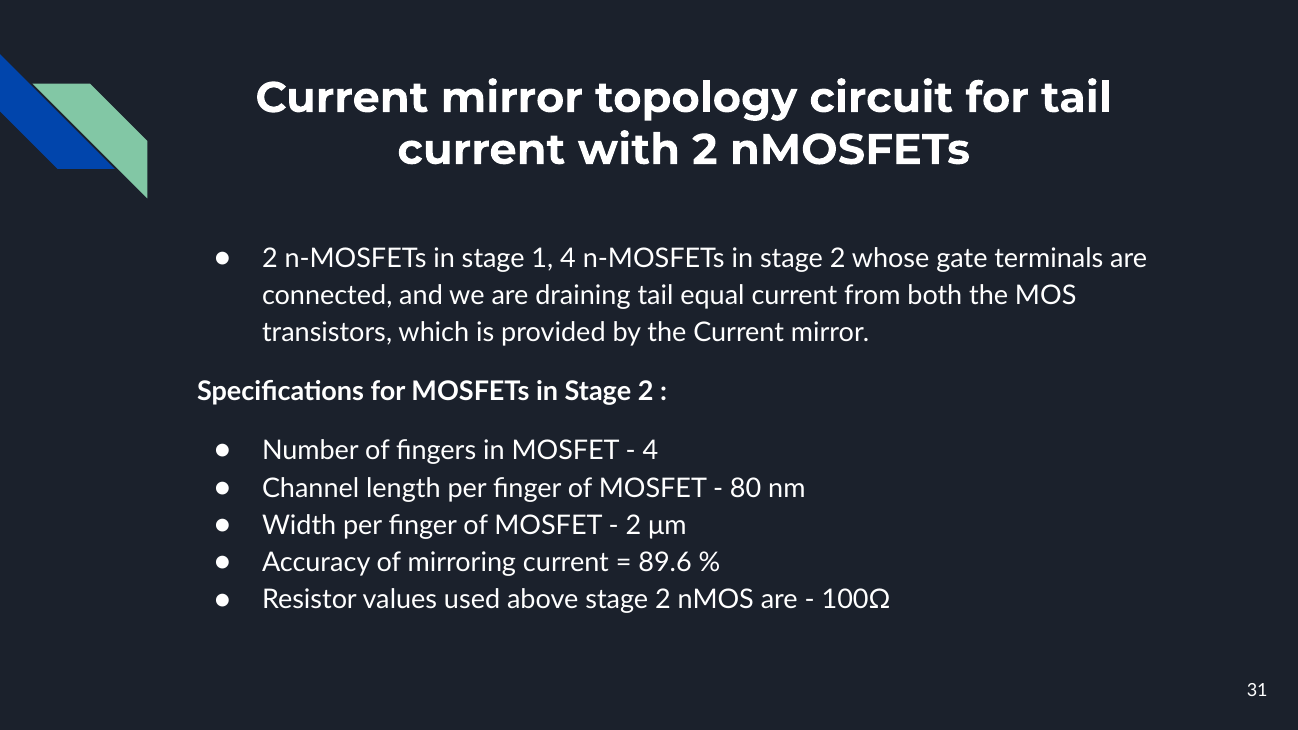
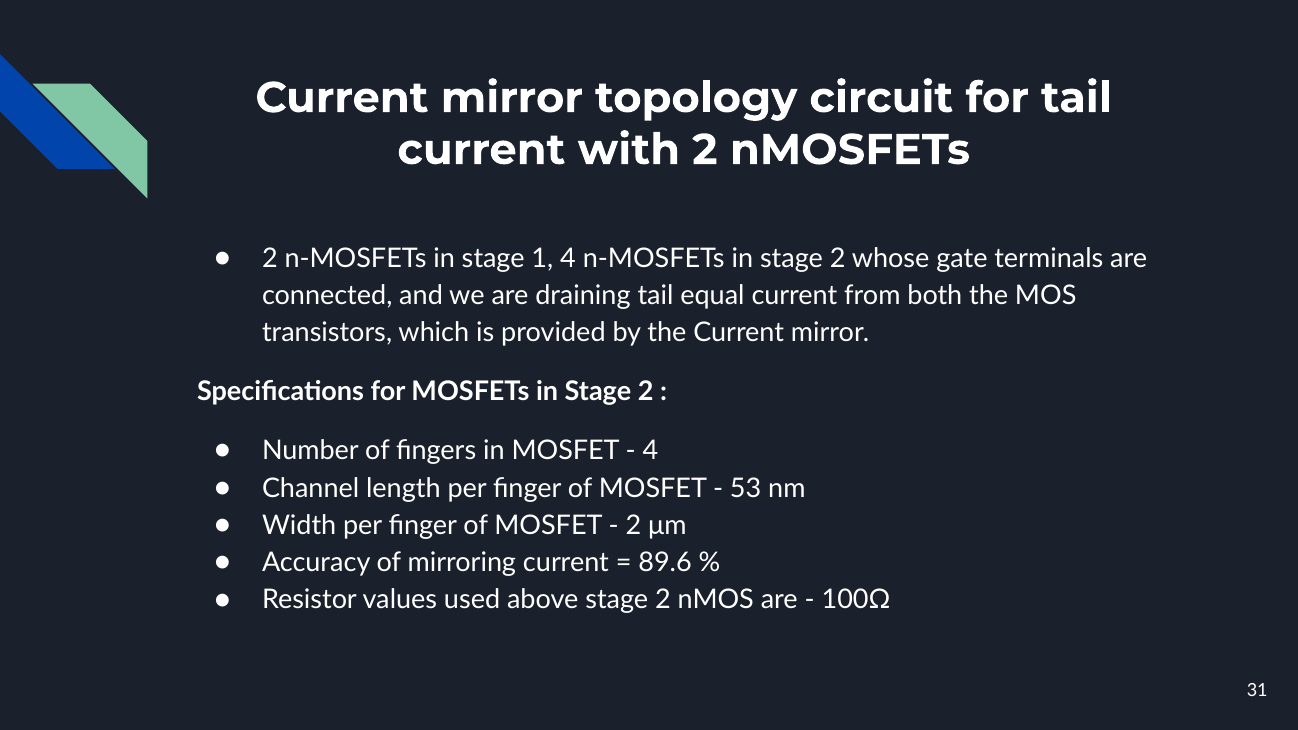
80: 80 -> 53
